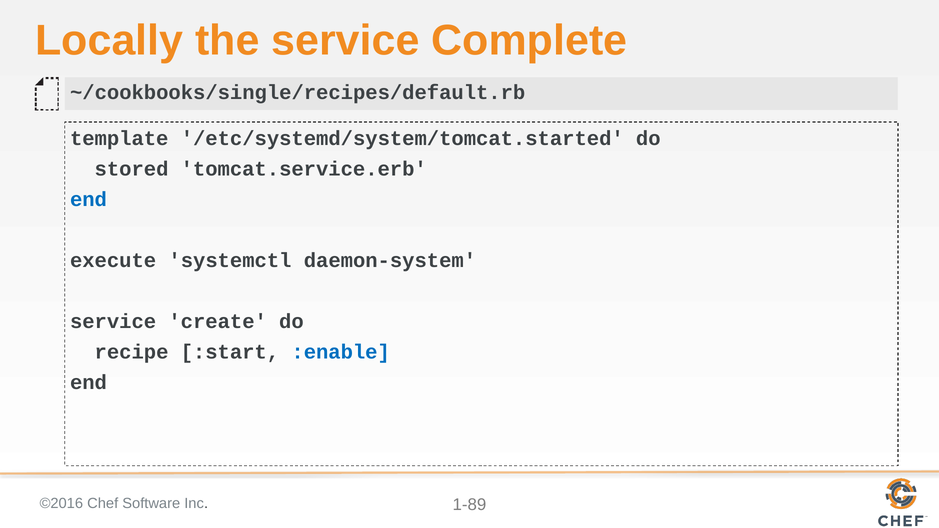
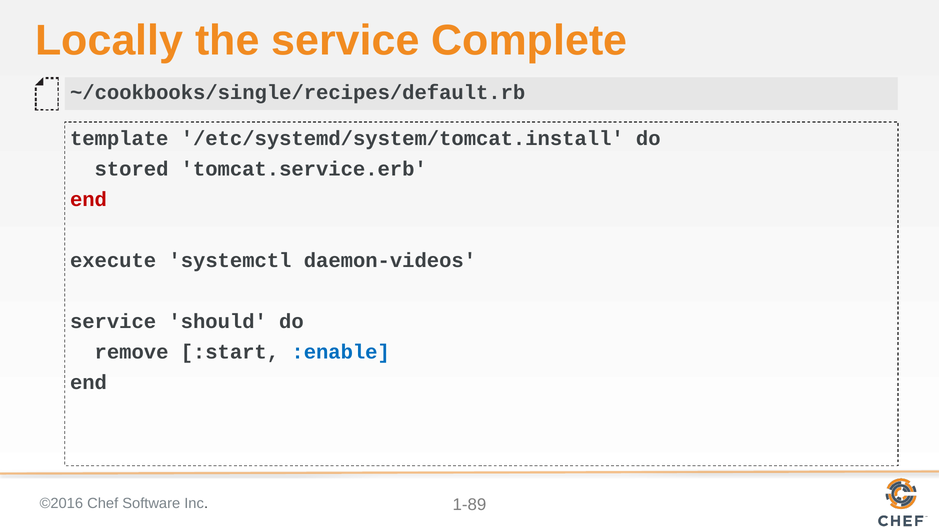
/etc/systemd/system/tomcat.started: /etc/systemd/system/tomcat.started -> /etc/systemd/system/tomcat.install
end at (88, 200) colour: blue -> red
daemon-system: daemon-system -> daemon-videos
create: create -> should
recipe: recipe -> remove
